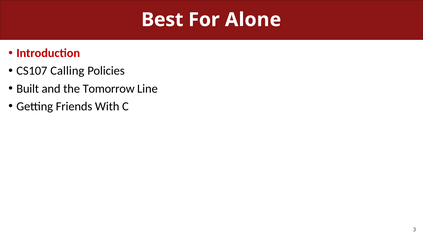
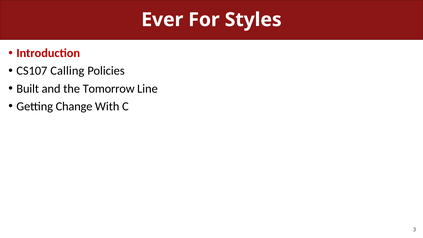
Best: Best -> Ever
Alone: Alone -> Styles
Friends: Friends -> Change
